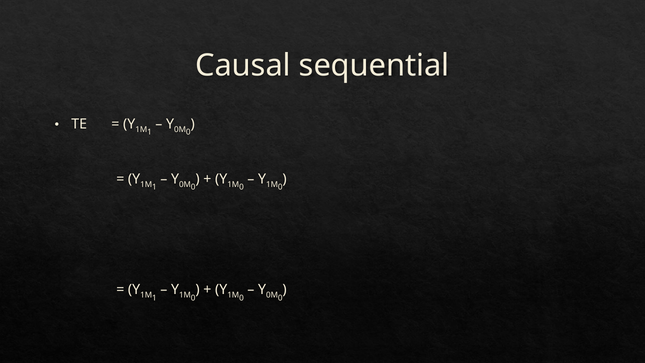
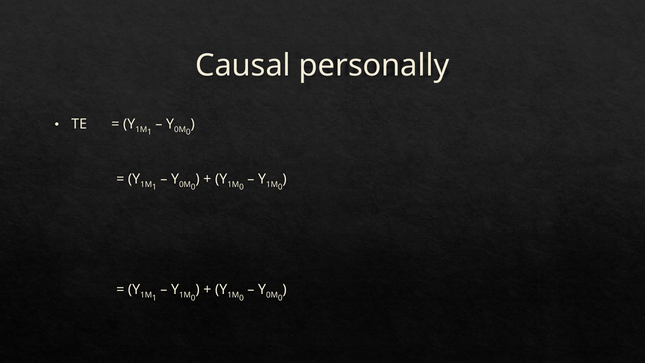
sequential: sequential -> personally
